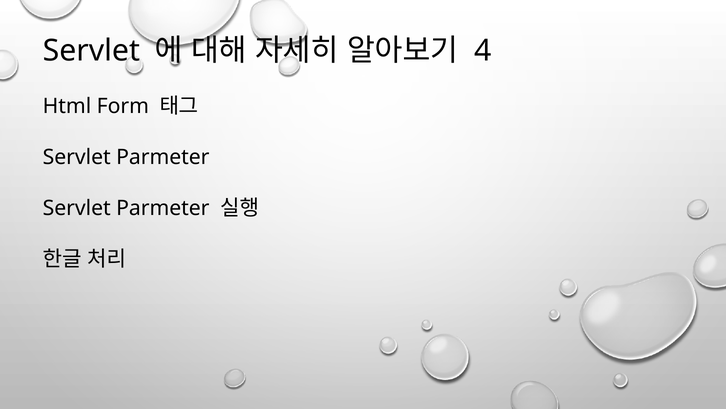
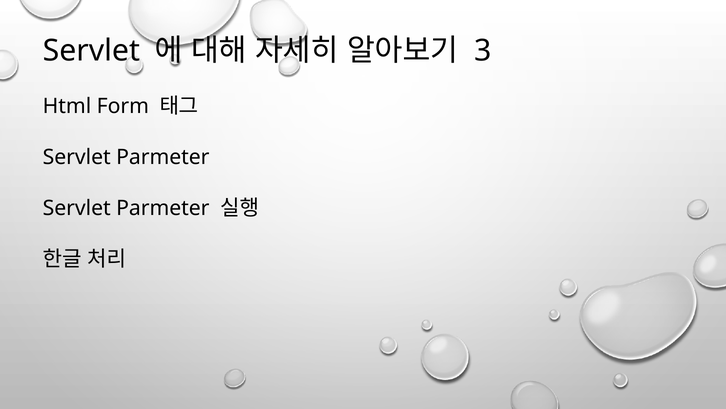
4: 4 -> 3
